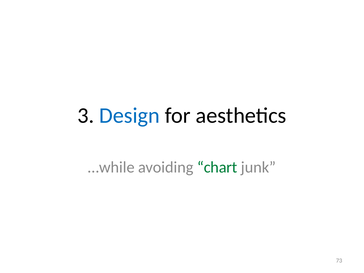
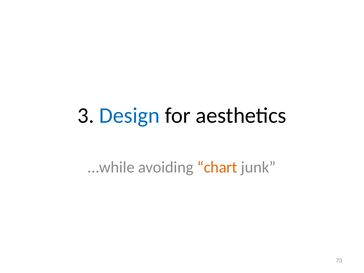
chart colour: green -> orange
